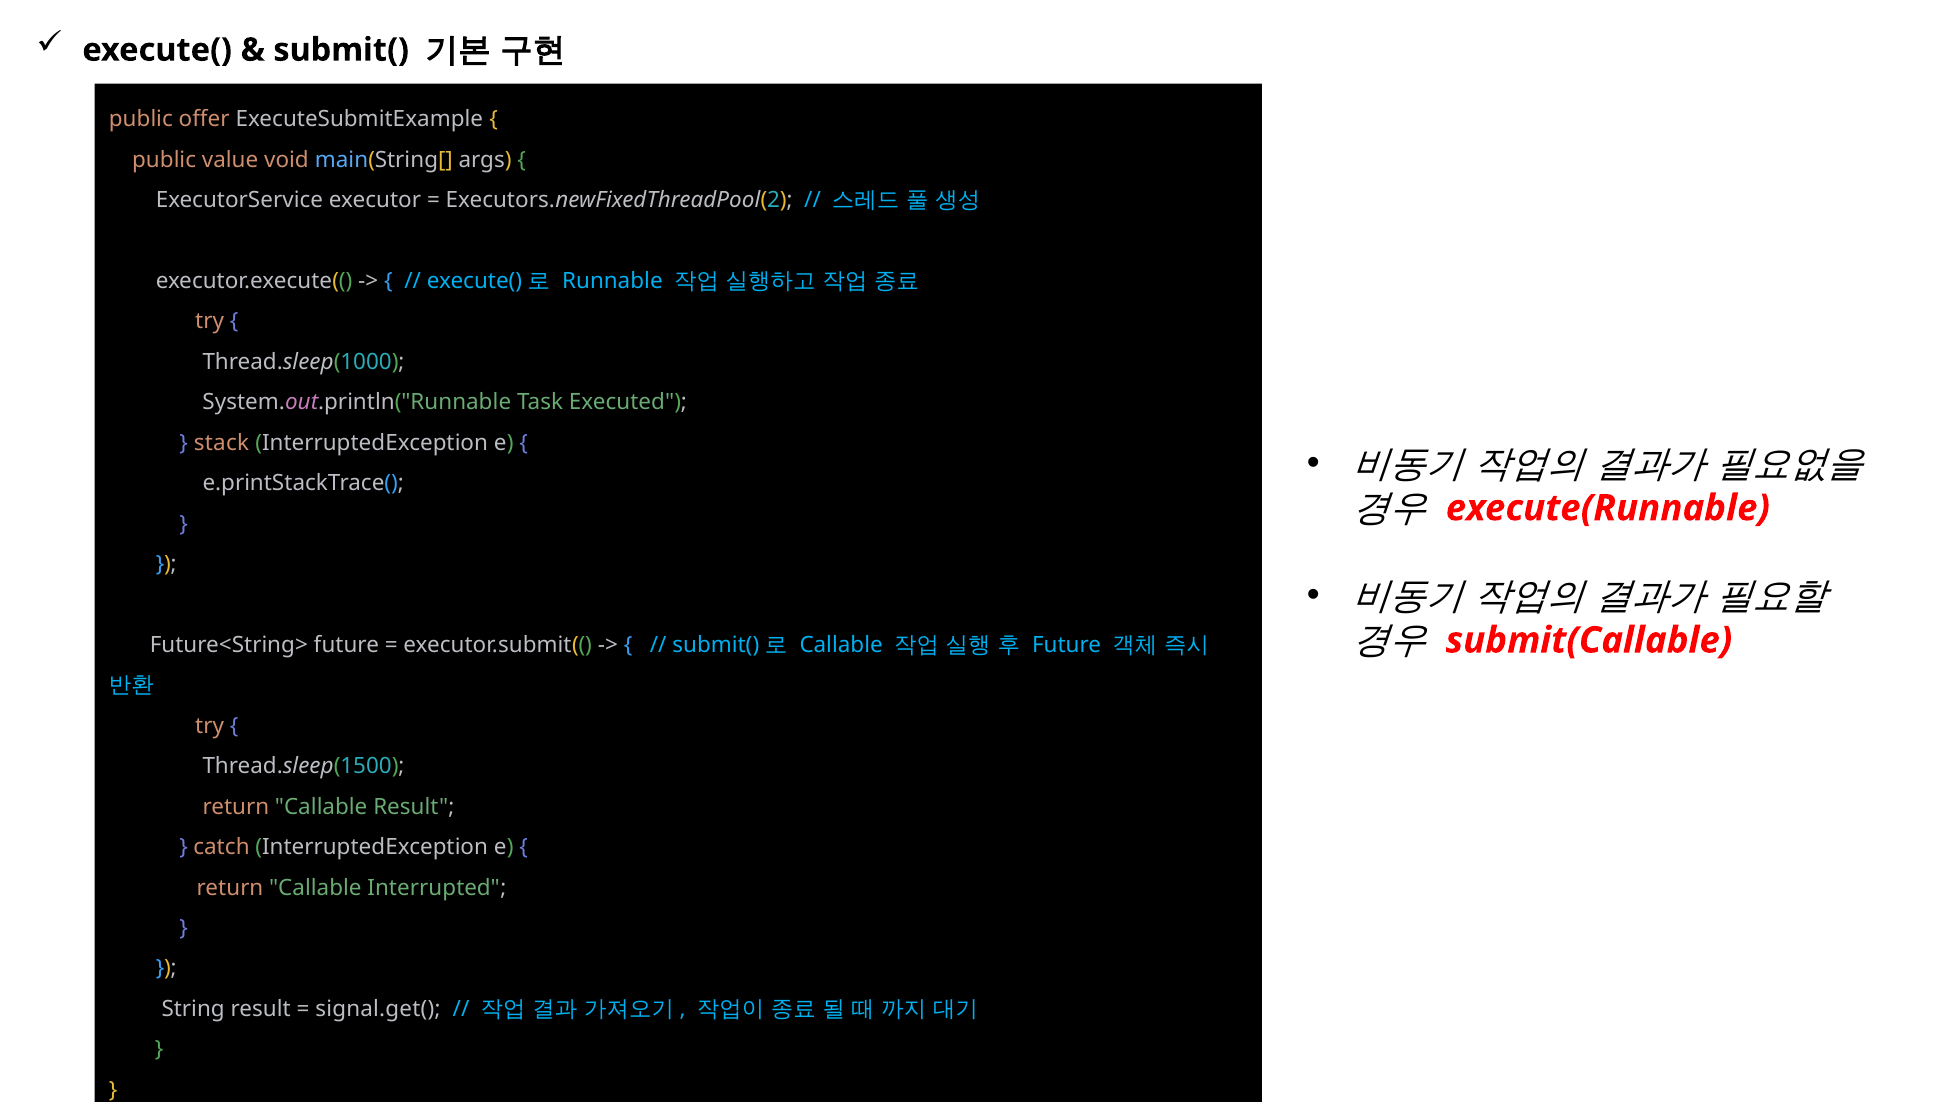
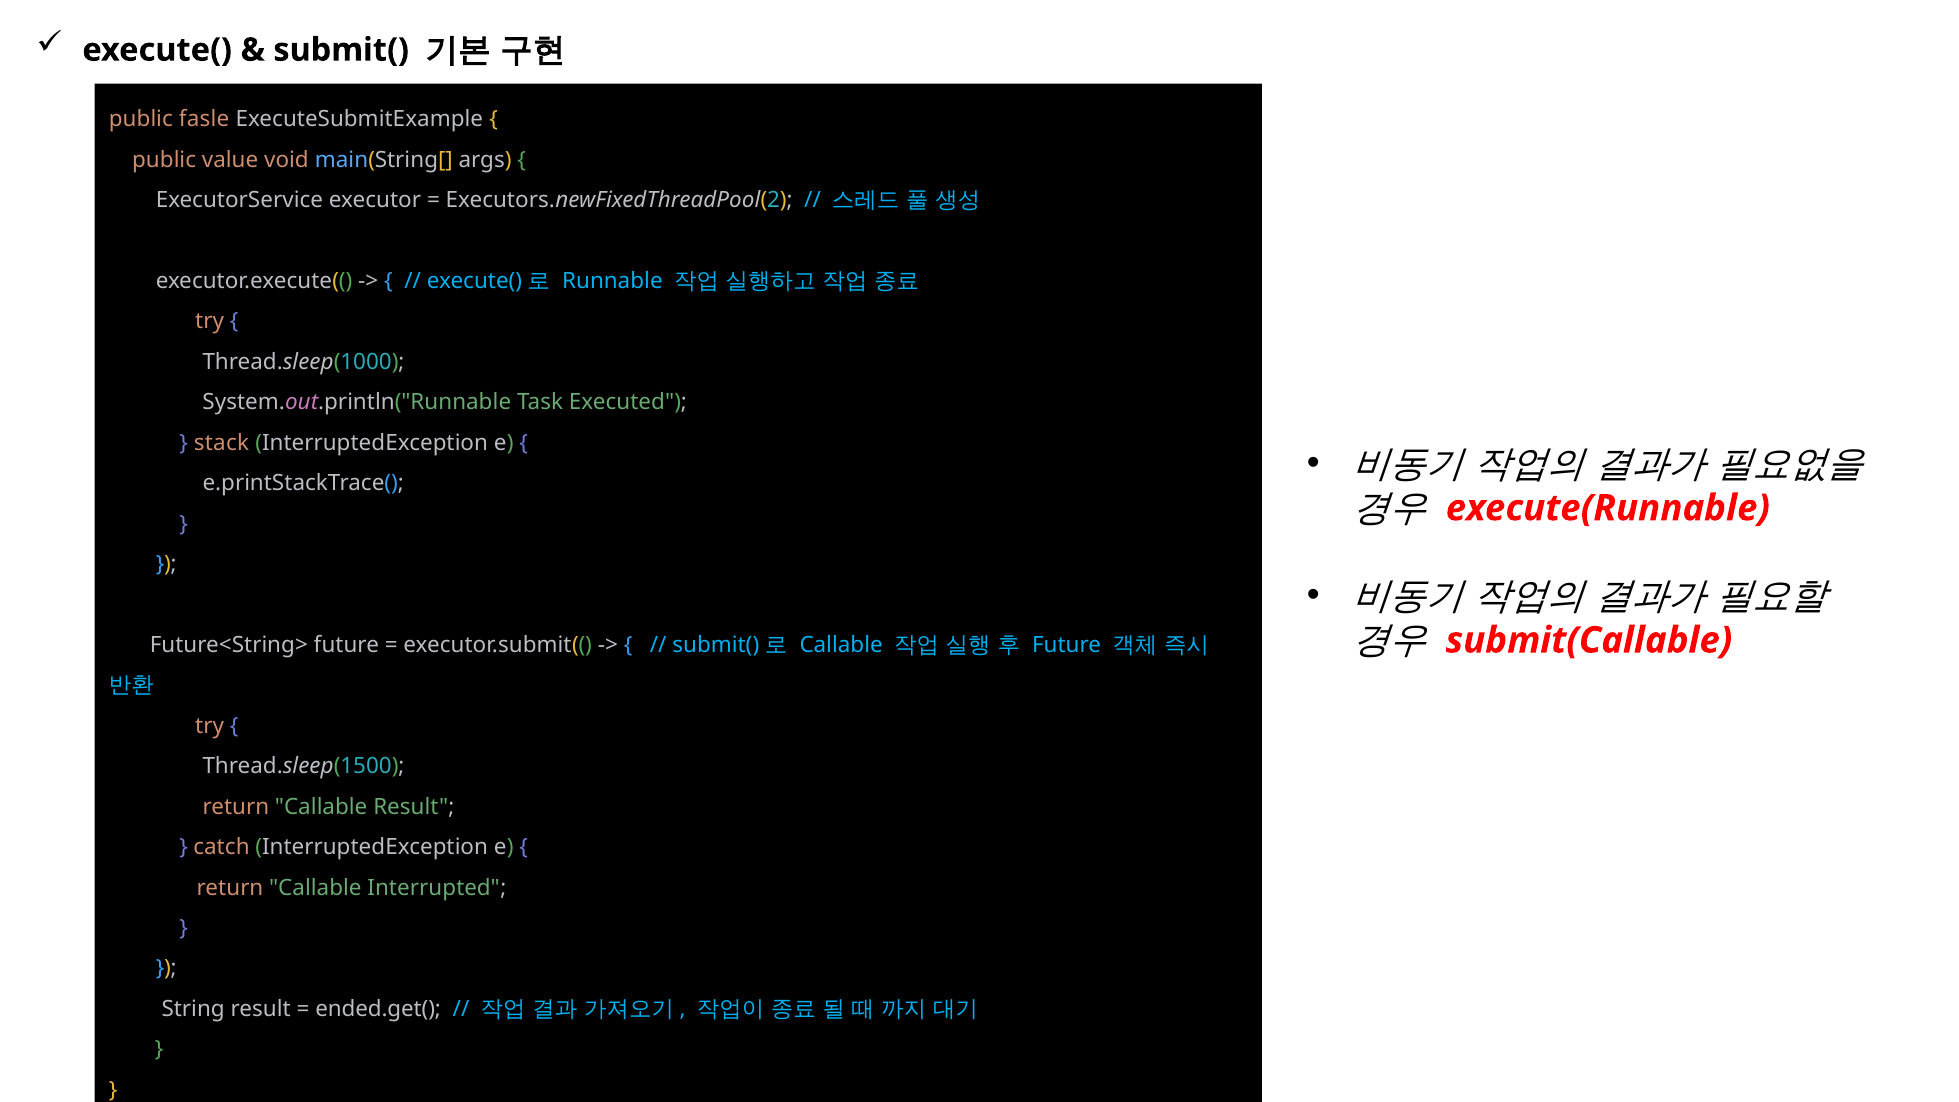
offer: offer -> fasle
signal.get(: signal.get( -> ended.get(
